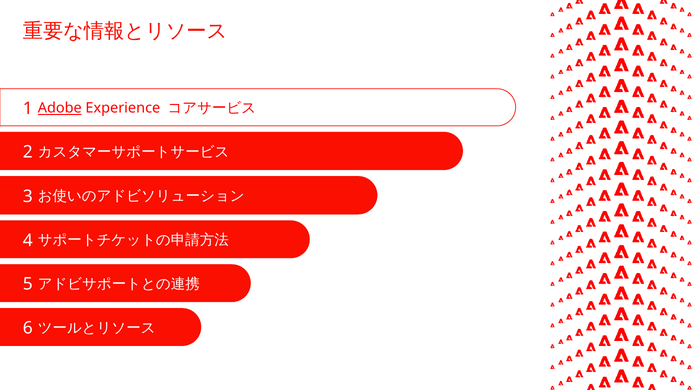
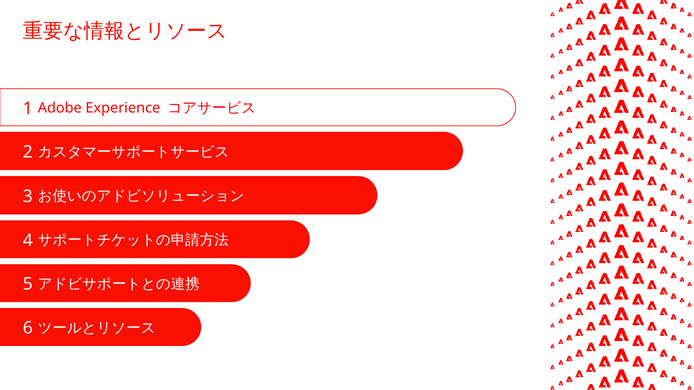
Adobe underline: present -> none
